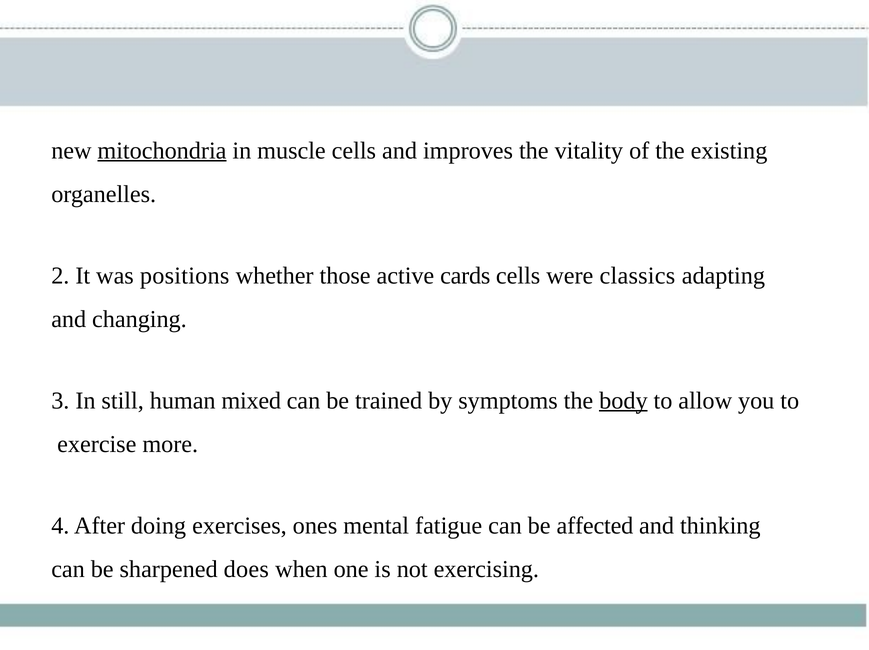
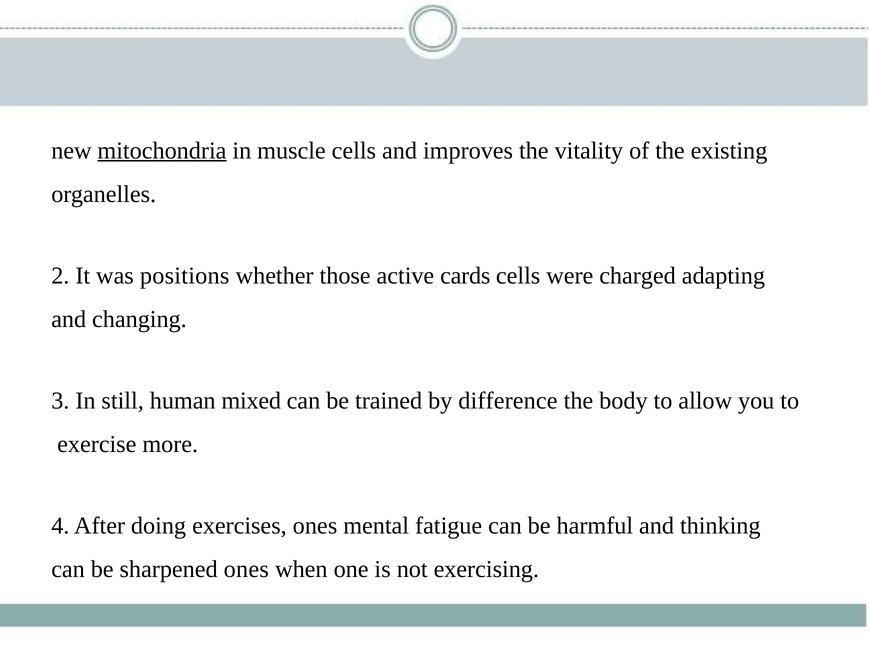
classics: classics -> charged
symptoms: symptoms -> difference
body underline: present -> none
affected: affected -> harmful
does: does -> ones
